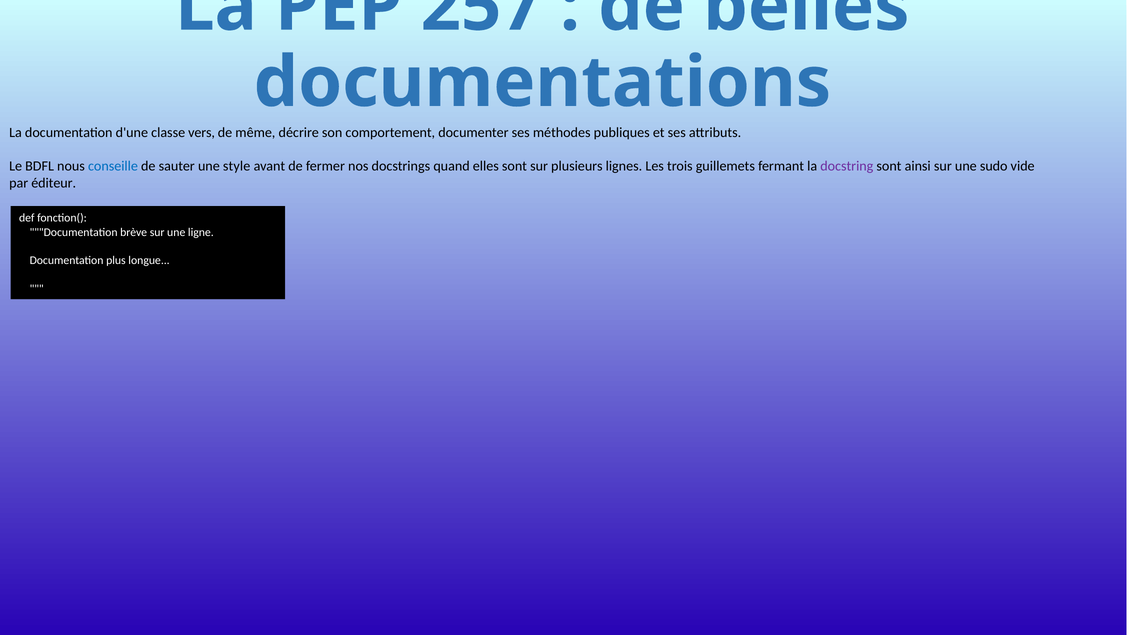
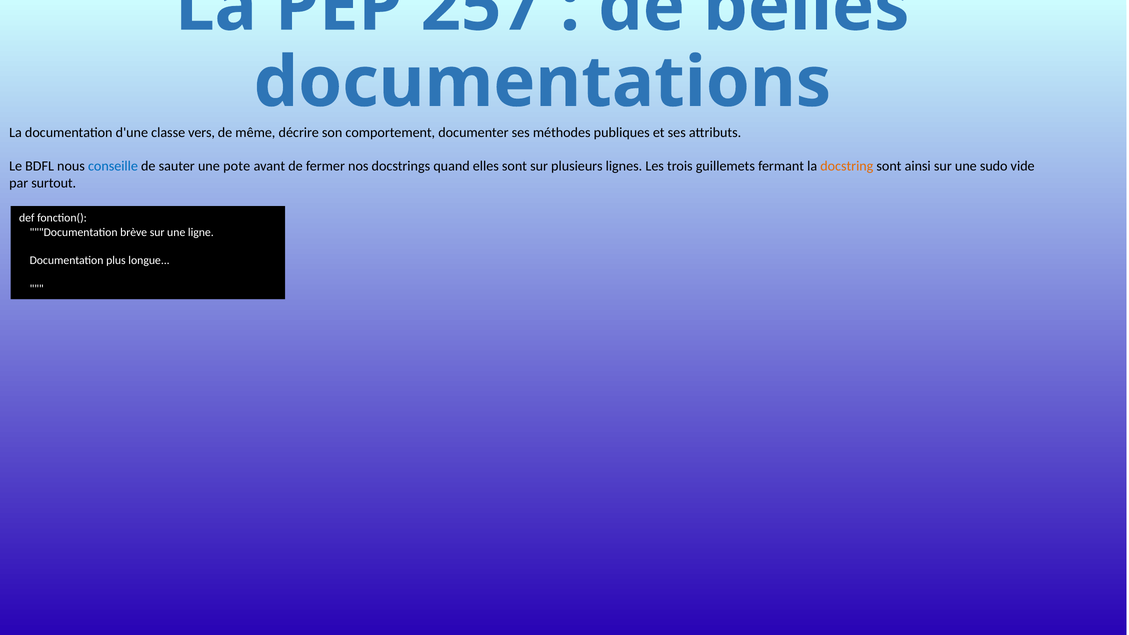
style: style -> pote
docstring colour: purple -> orange
éditeur: éditeur -> surtout
